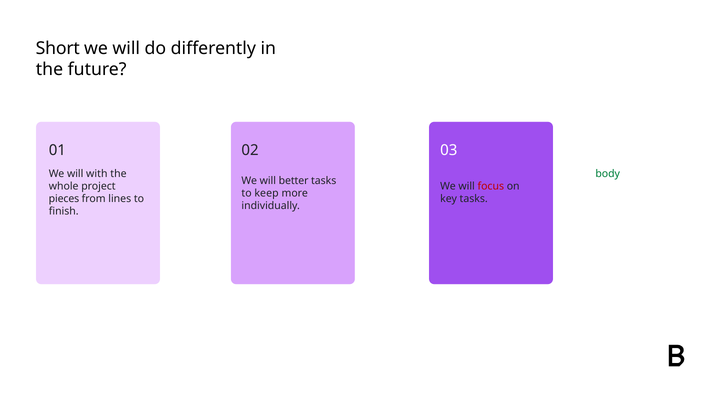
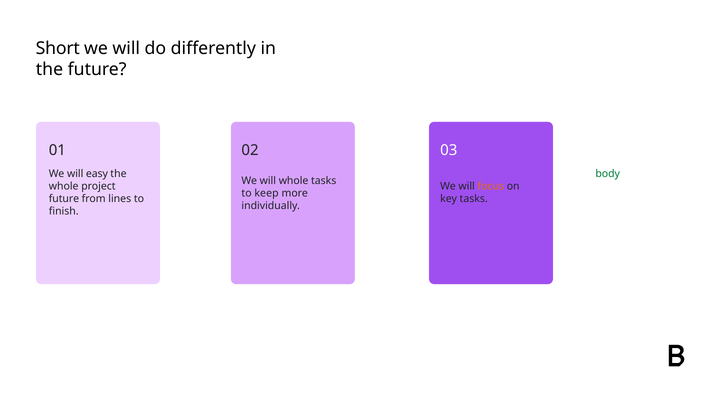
will with: with -> easy
will better: better -> whole
focus colour: red -> orange
pieces at (64, 199): pieces -> future
